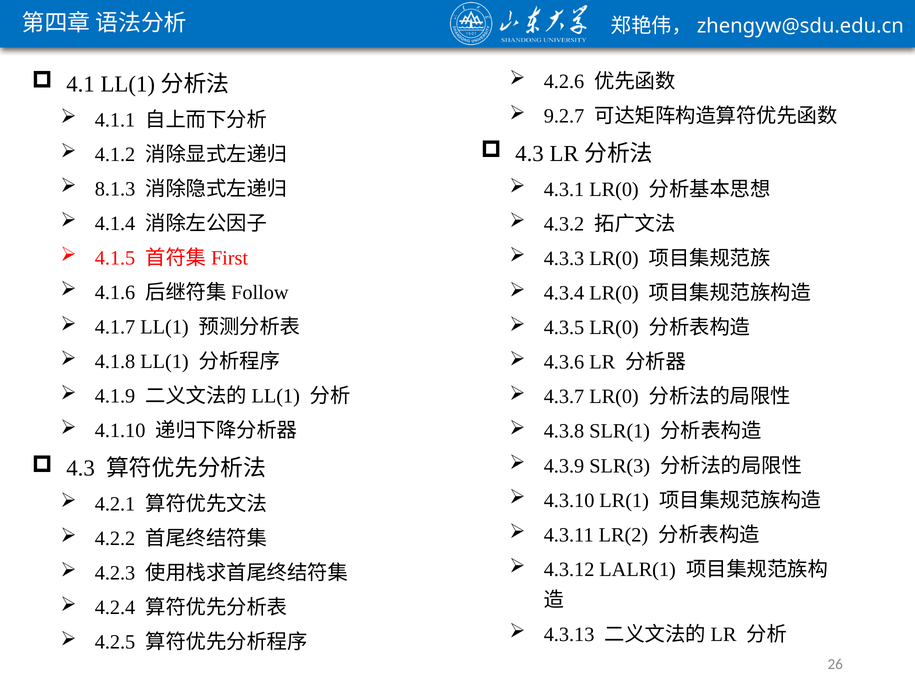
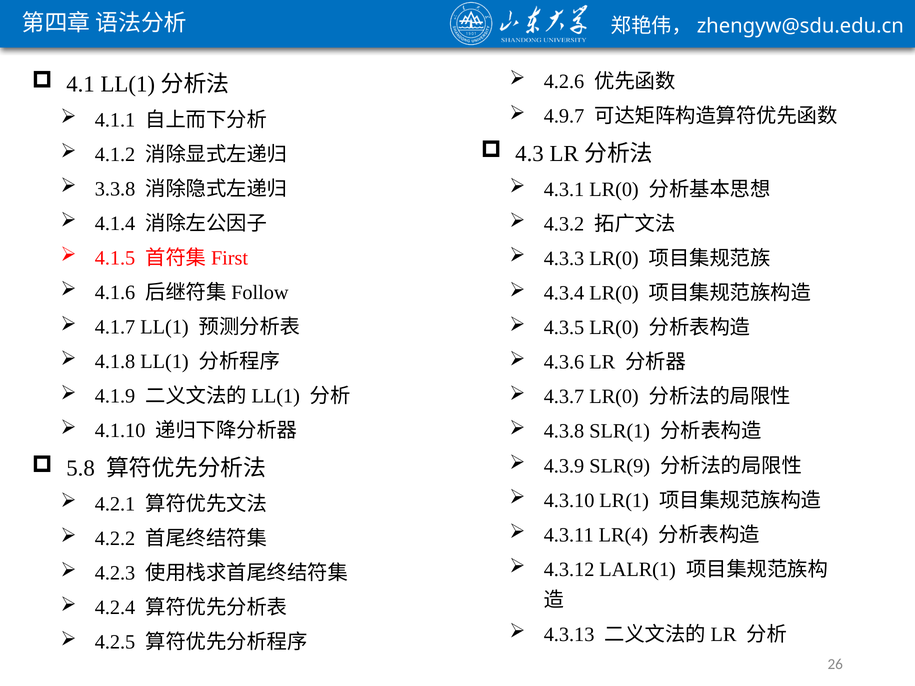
9.2.7: 9.2.7 -> 4.9.7
8.1.3: 8.1.3 -> 3.3.8
SLR(3: SLR(3 -> SLR(9
4.3 at (81, 468): 4.3 -> 5.8
LR(2: LR(2 -> LR(4
